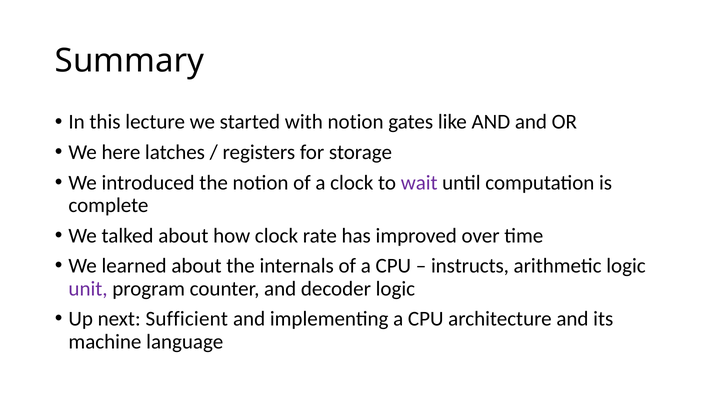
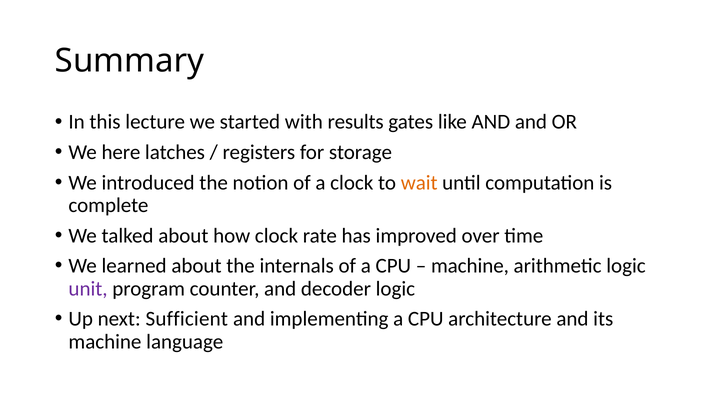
with notion: notion -> results
wait colour: purple -> orange
instructs at (470, 266): instructs -> machine
